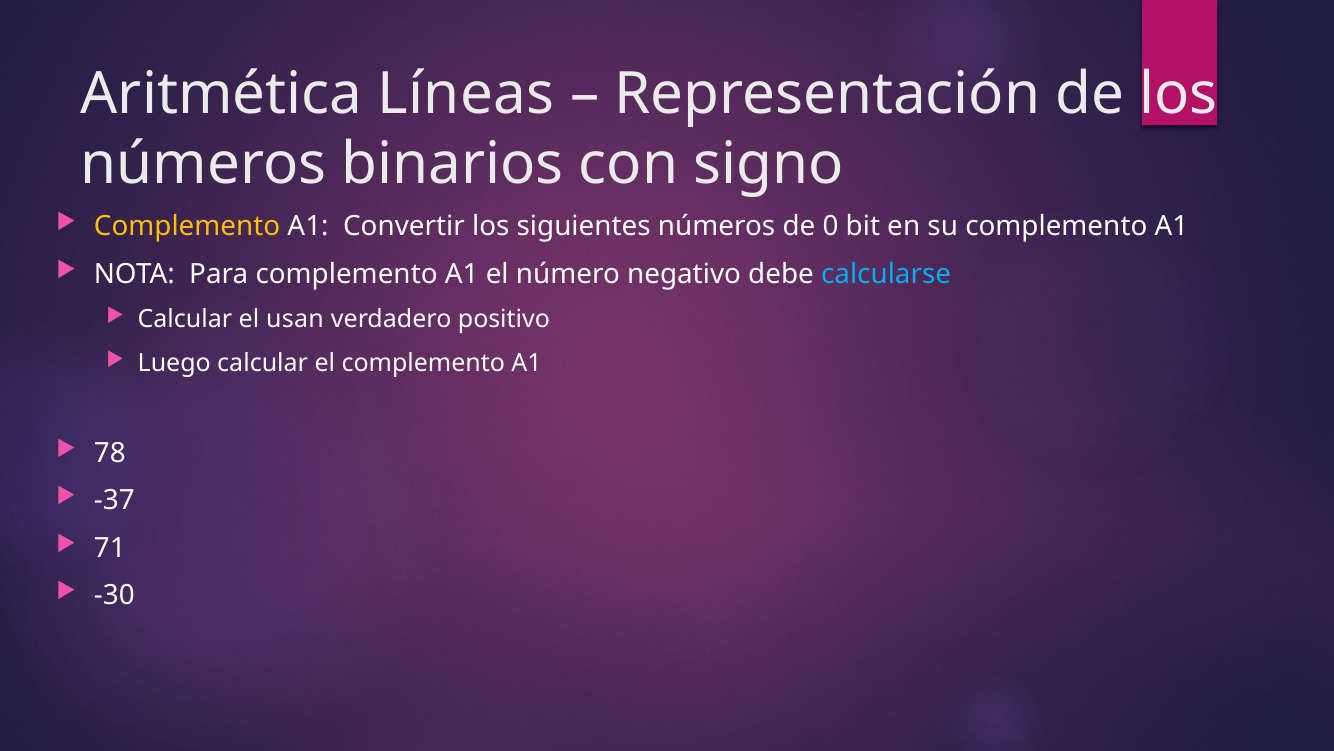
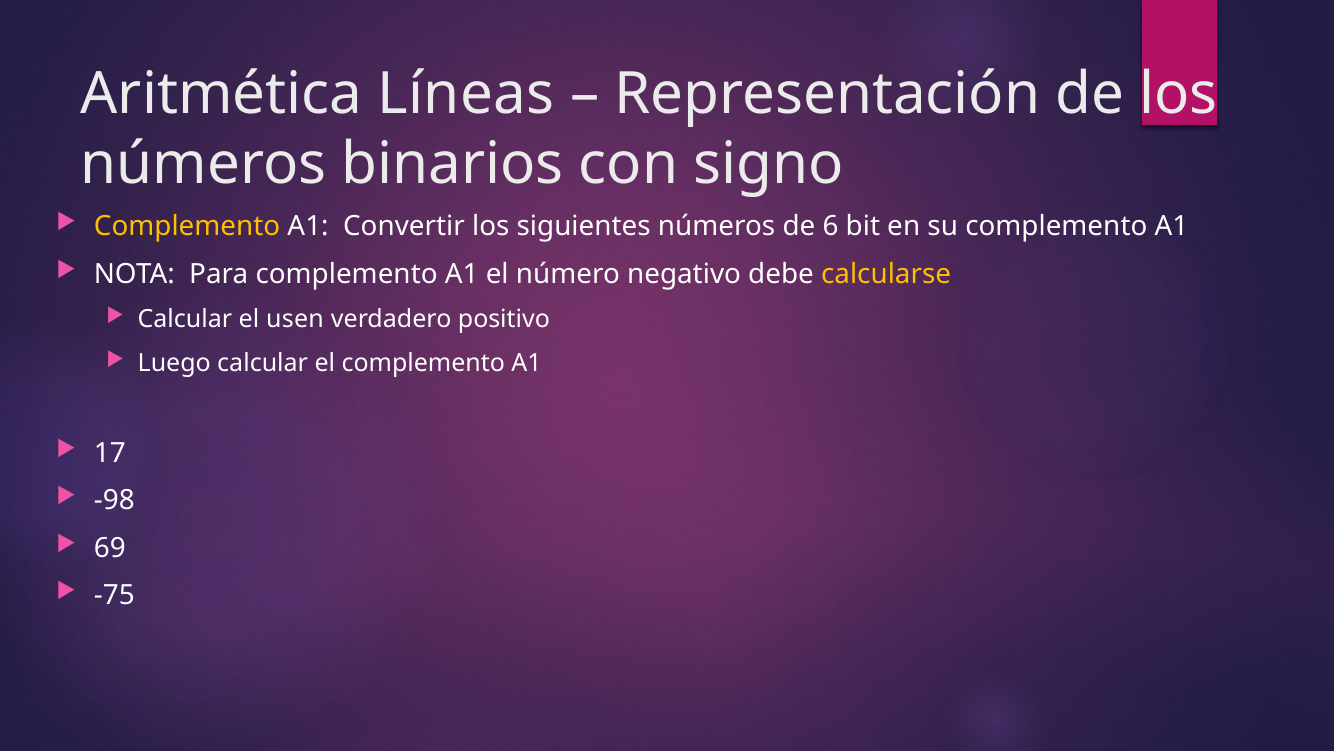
0: 0 -> 6
calcularse colour: light blue -> yellow
usan: usan -> usen
78: 78 -> 17
-37: -37 -> -98
71: 71 -> 69
-30: -30 -> -75
